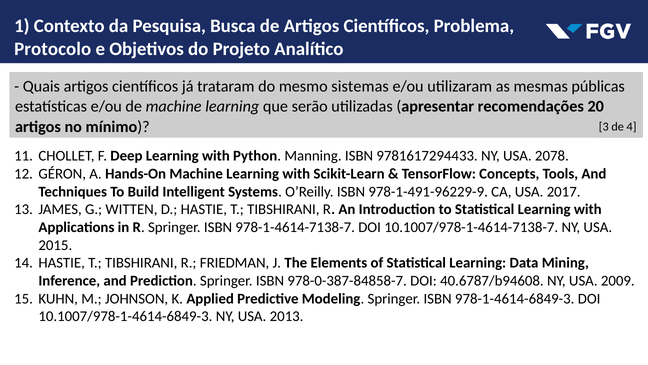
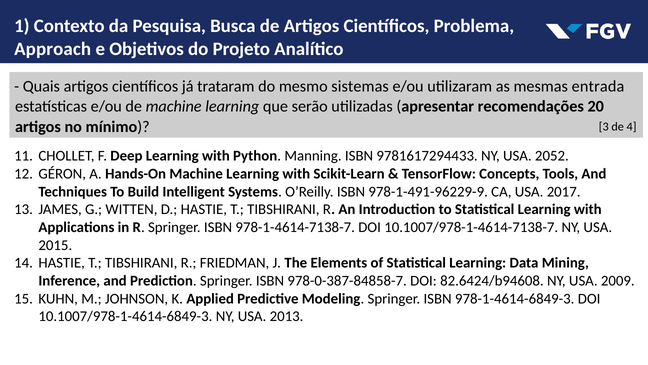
Protocolo: Protocolo -> Approach
públicas: públicas -> entrada
2078: 2078 -> 2052
40.6787/b94608: 40.6787/b94608 -> 82.6424/b94608
